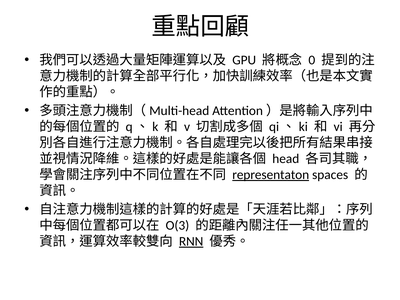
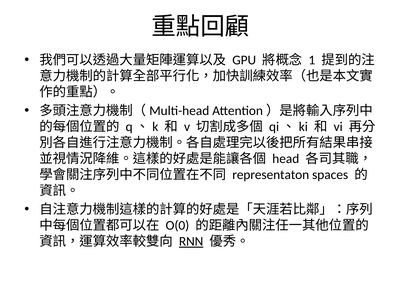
0: 0 -> 1
representaton underline: present -> none
O(3: O(3 -> O(0
